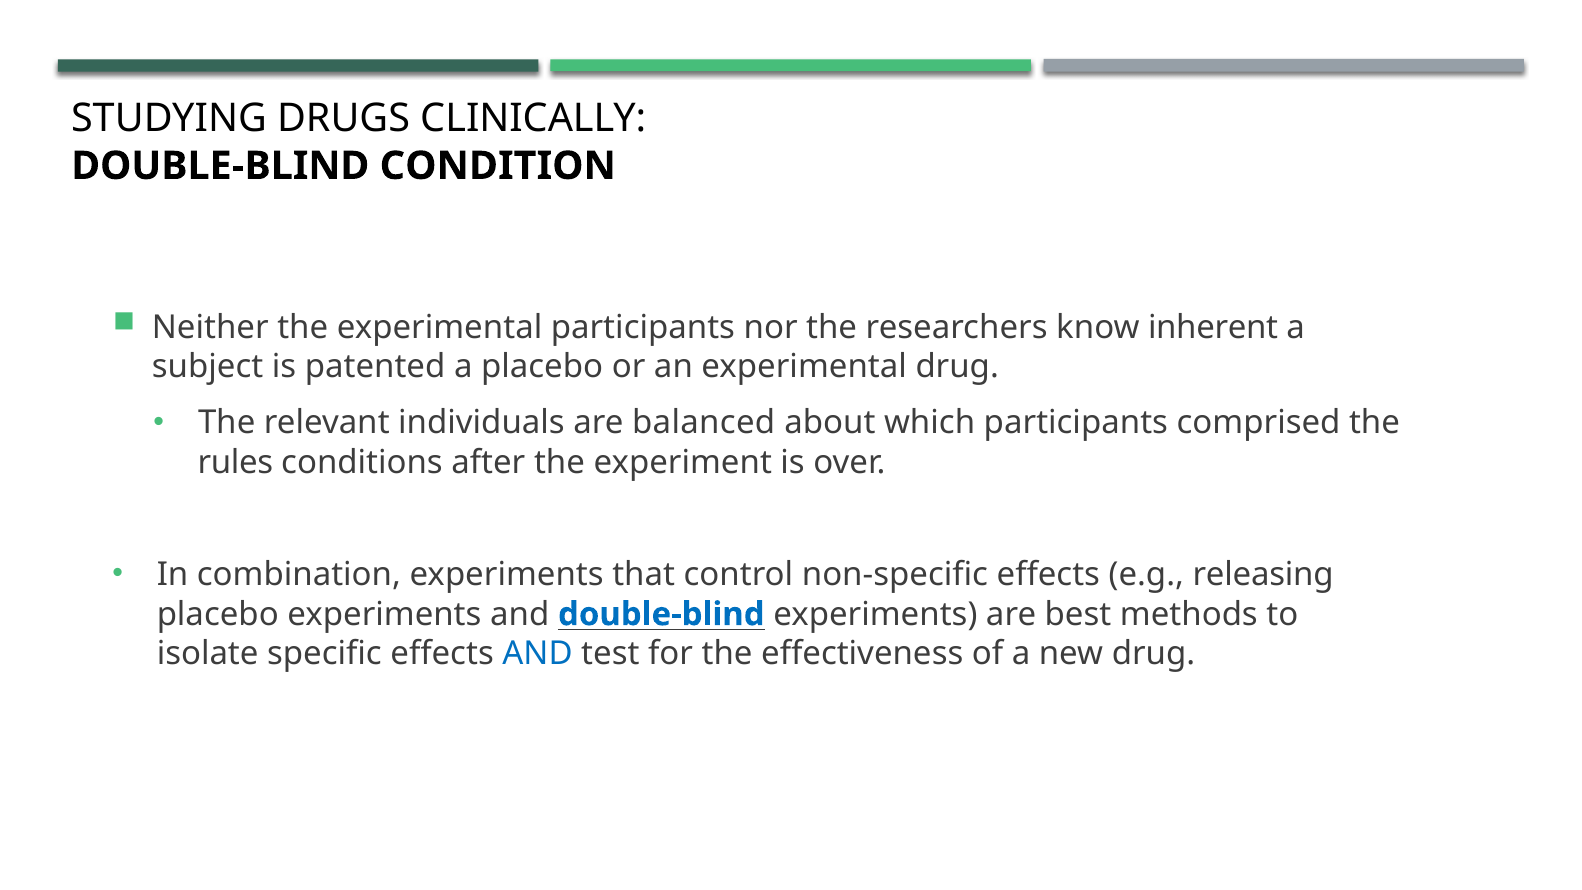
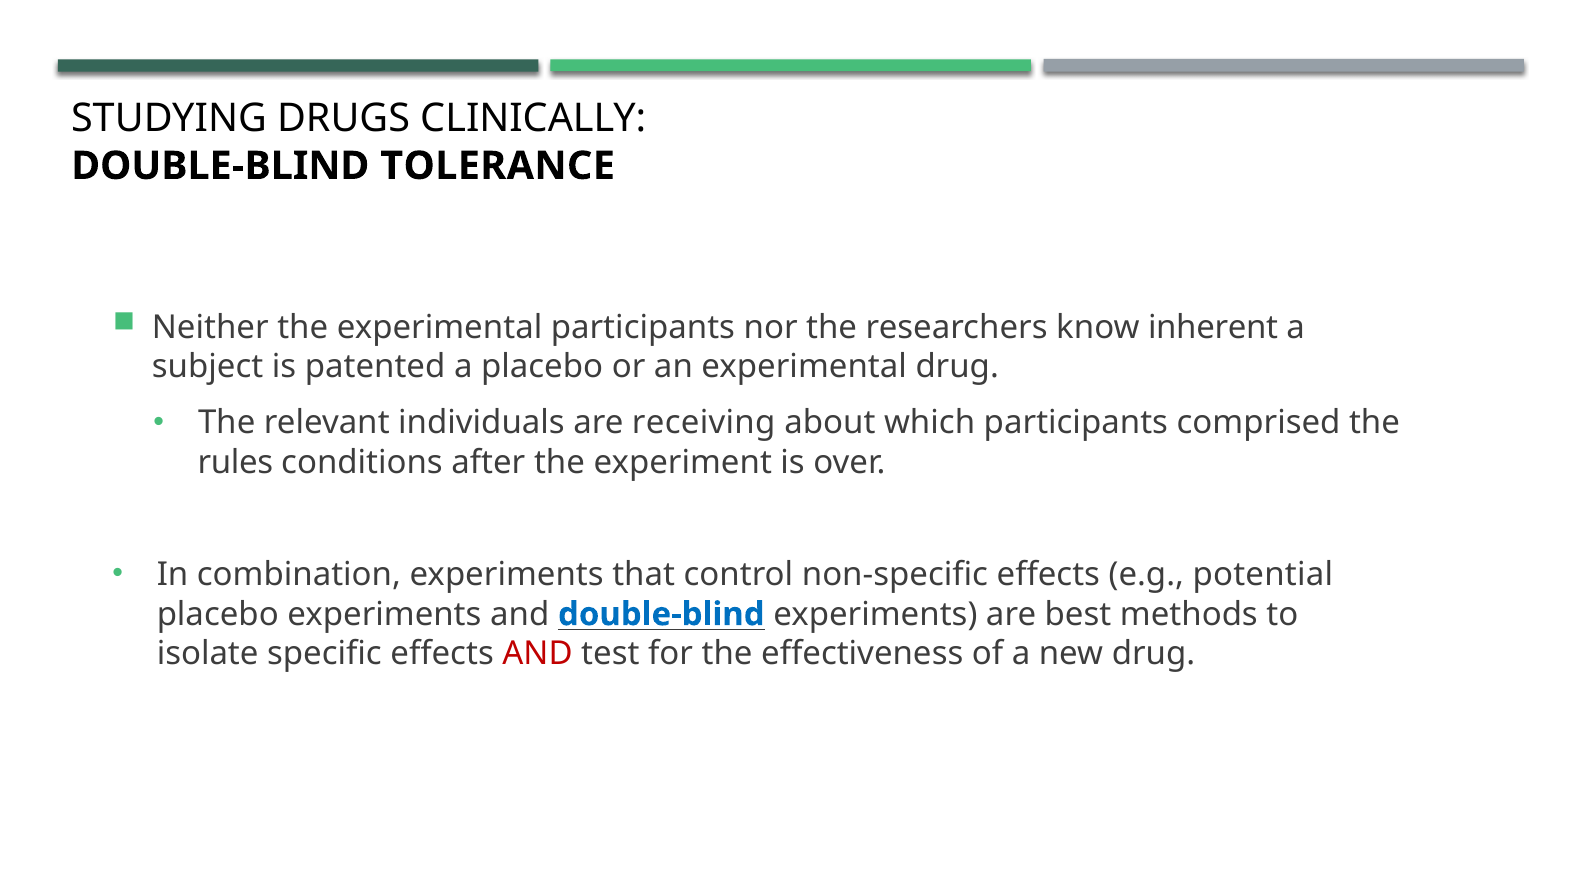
CONDITION: CONDITION -> TOLERANCE
balanced: balanced -> receiving
releasing: releasing -> potential
AND at (537, 654) colour: blue -> red
